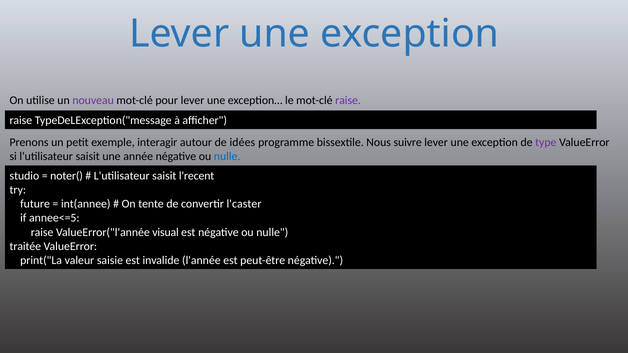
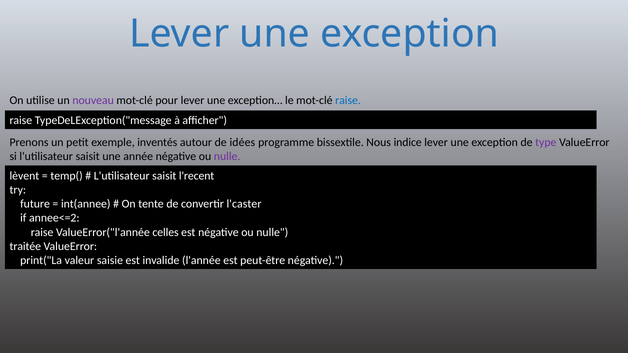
raise at (348, 100) colour: purple -> blue
interagir: interagir -> inventés
suivre: suivre -> indice
nulle at (227, 157) colour: blue -> purple
studio: studio -> lèvent
noter(: noter( -> temp(
annee<=5: annee<=5 -> annee<=2
visual: visual -> celles
